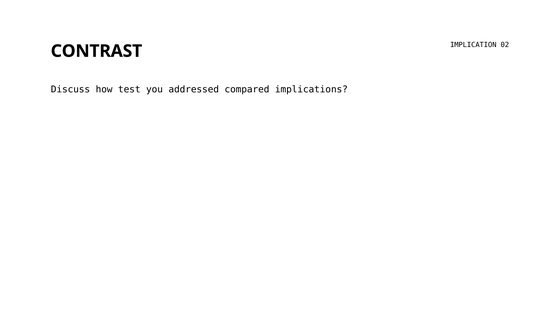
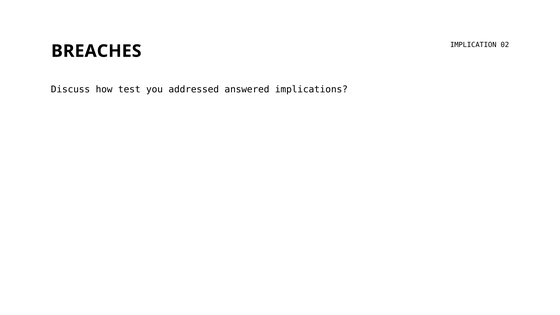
CONTRAST: CONTRAST -> BREACHES
compared: compared -> answered
